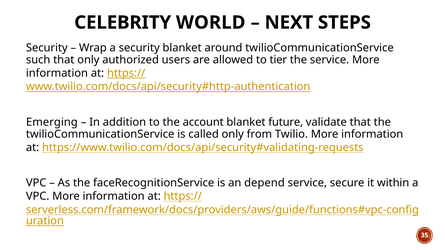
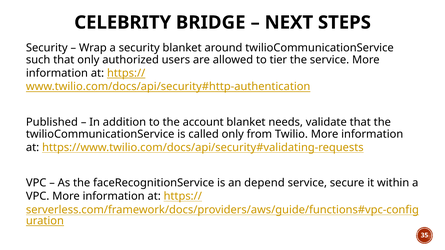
WORLD: WORLD -> BRIDGE
Emerging: Emerging -> Published
future: future -> needs
